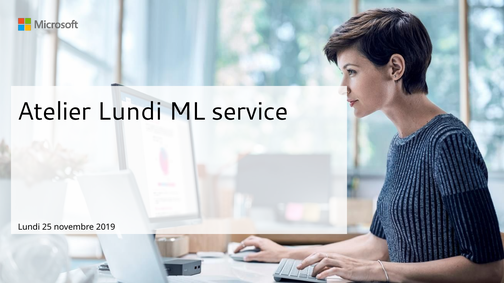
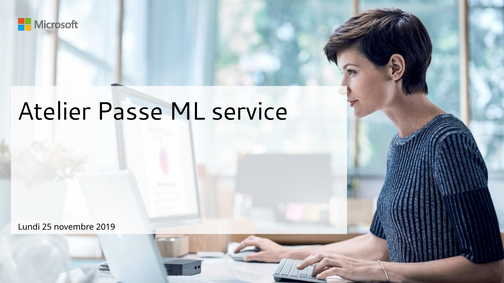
Atelier Lundi: Lundi -> Passe
